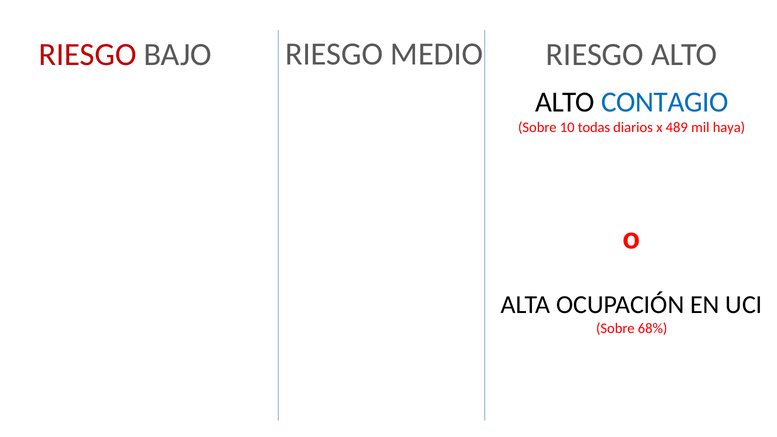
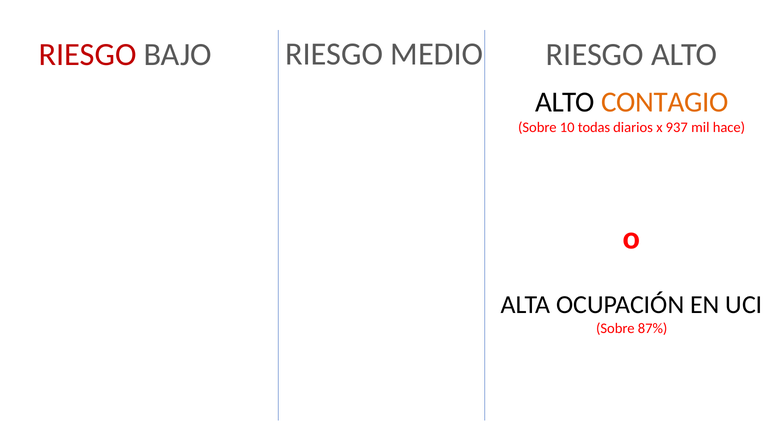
CONTAGIO colour: blue -> orange
489: 489 -> 937
haya: haya -> hace
68%: 68% -> 87%
